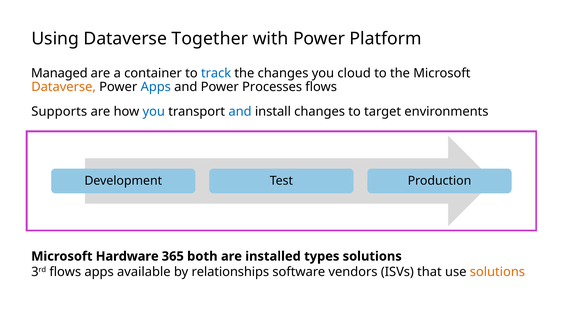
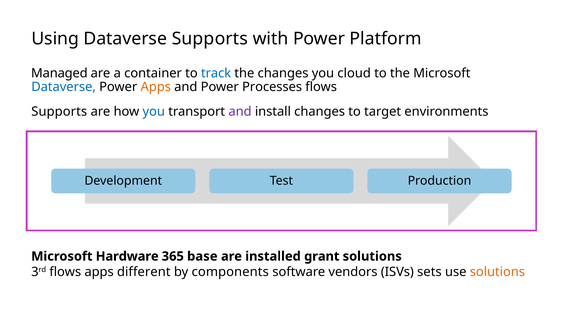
Dataverse Together: Together -> Supports
Dataverse at (64, 87) colour: orange -> blue
Apps at (156, 87) colour: blue -> orange
and at (240, 112) colour: blue -> purple
both: both -> base
types: types -> grant
available: available -> different
relationships: relationships -> components
that: that -> sets
